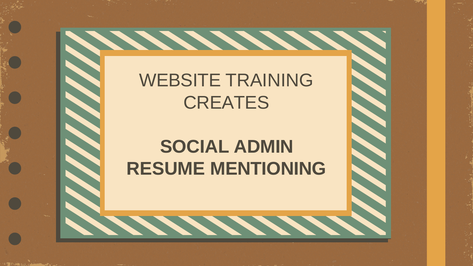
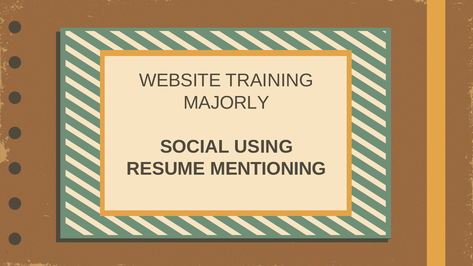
CREATES: CREATES -> MAJORLY
ADMIN: ADMIN -> USING
